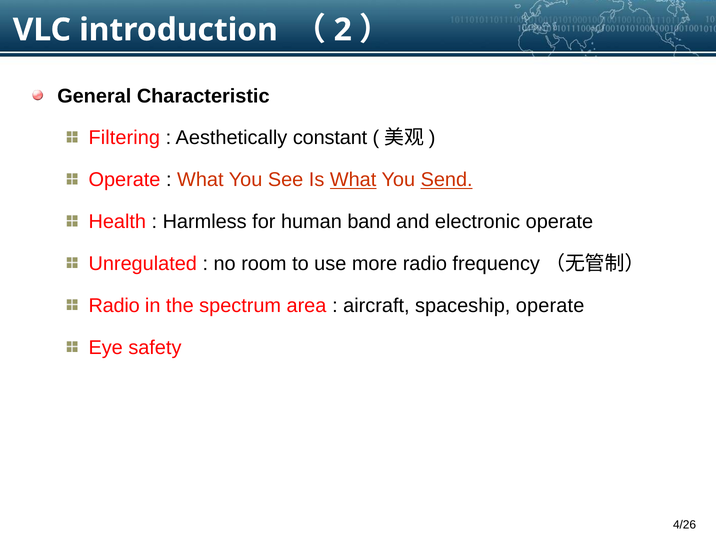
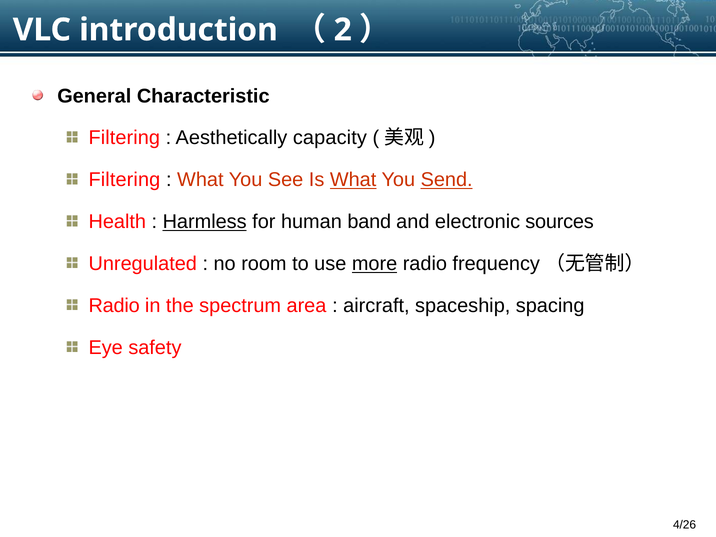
constant: constant -> capacity
Operate at (124, 180): Operate -> Filtering
Harmless underline: none -> present
electronic operate: operate -> sources
more underline: none -> present
spaceship operate: operate -> spacing
